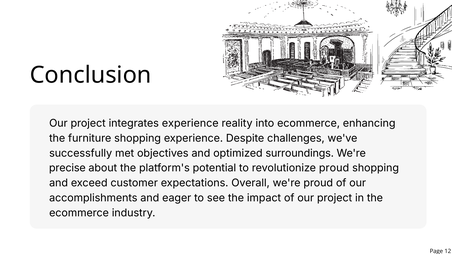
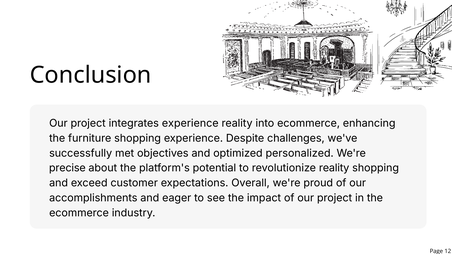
surroundings: surroundings -> personalized
revolutionize proud: proud -> reality
